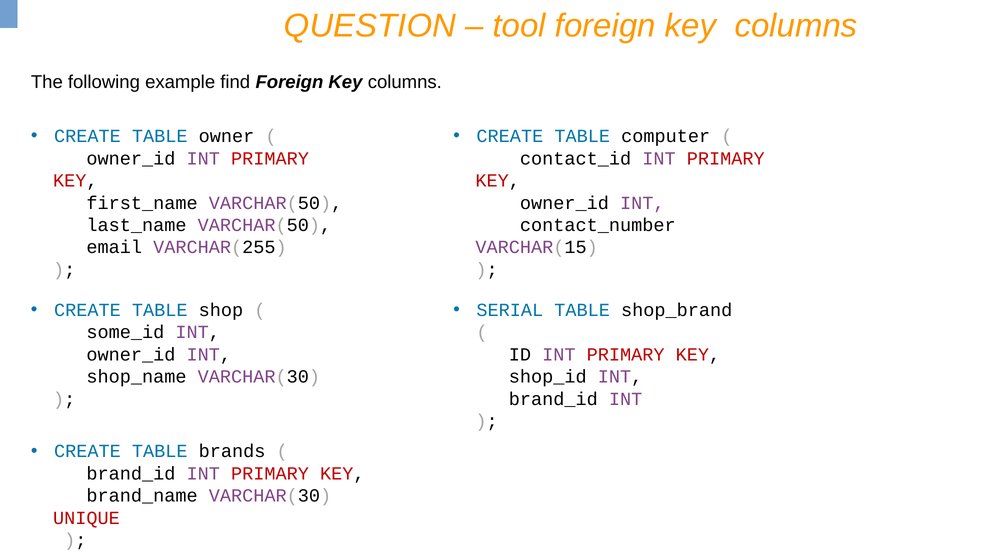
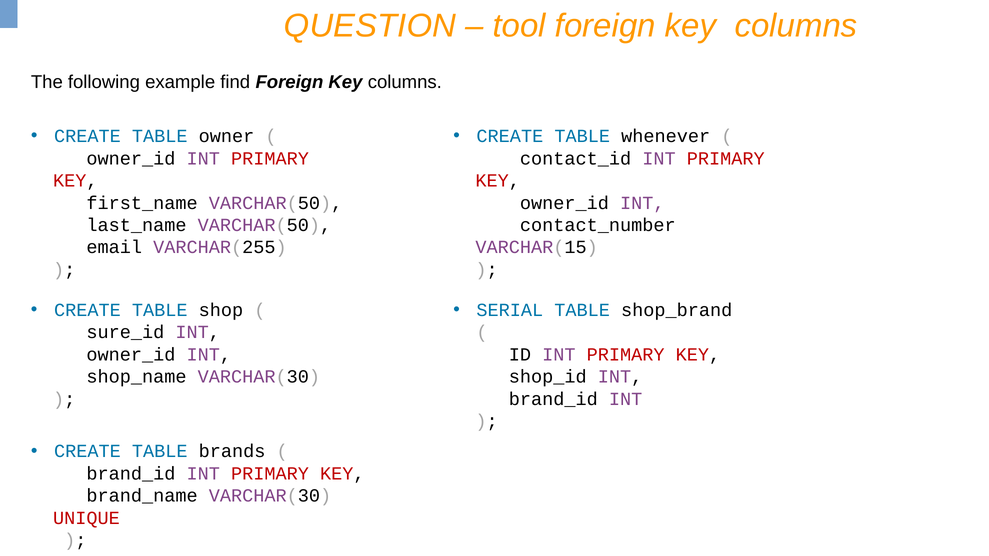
computer: computer -> whenever
some_id: some_id -> sure_id
